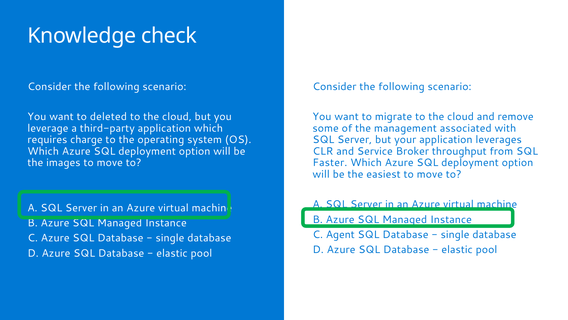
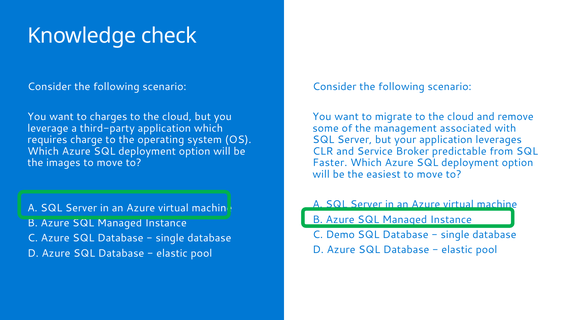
deleted: deleted -> charges
throughput: throughput -> predictable
Agent: Agent -> Demo
